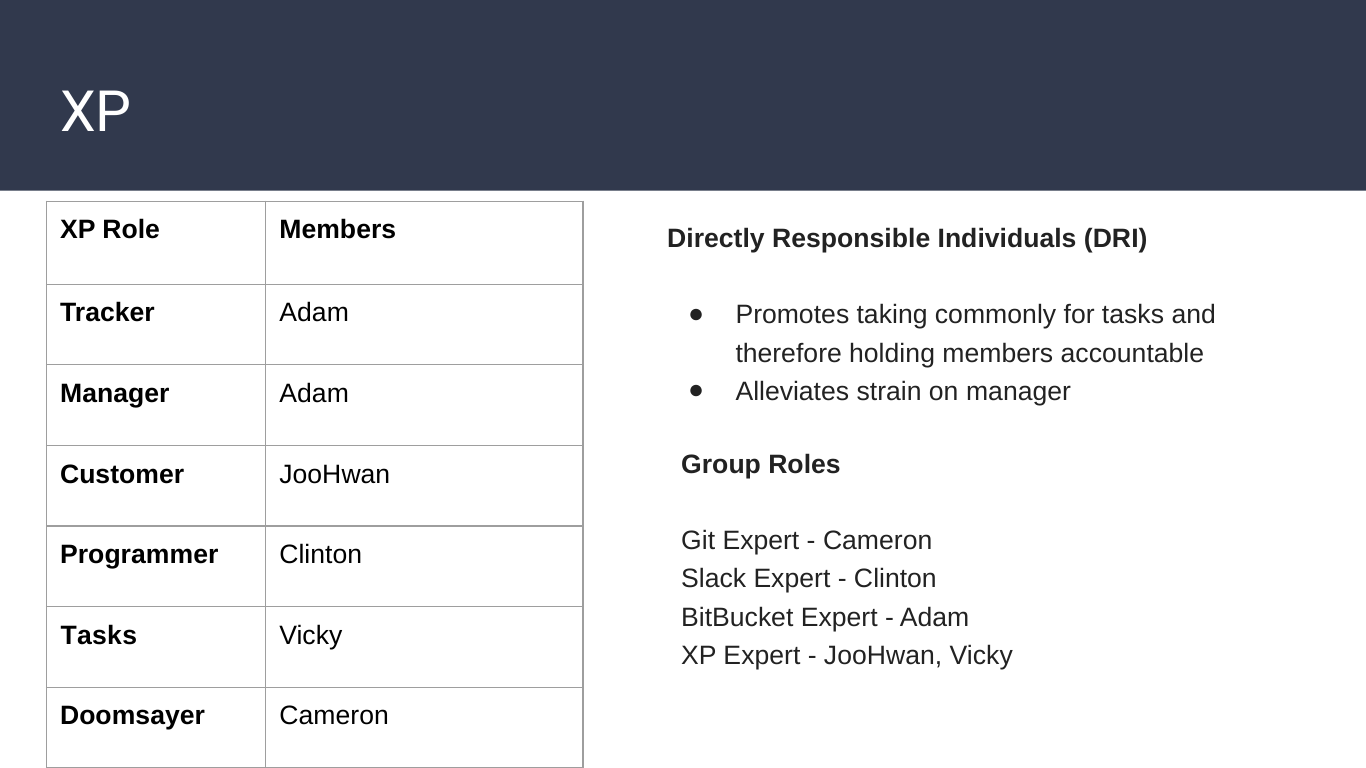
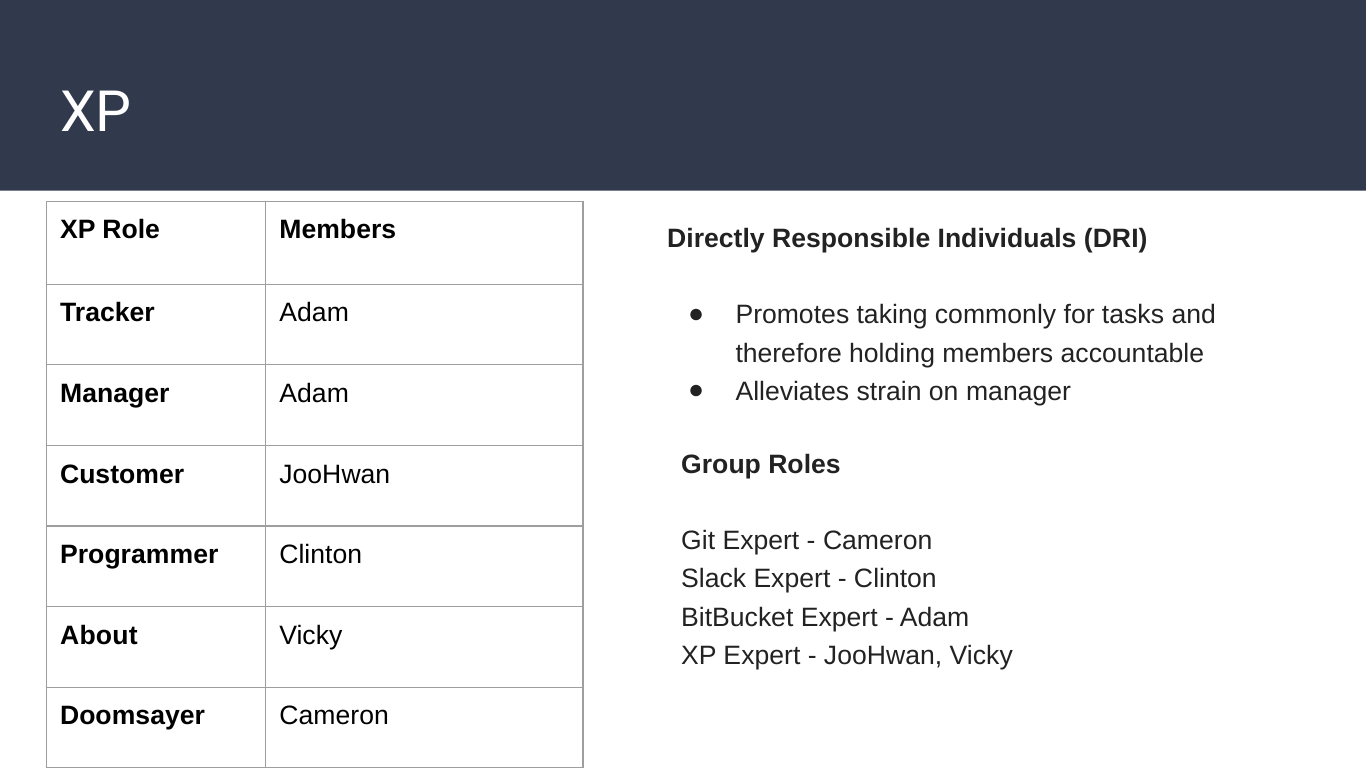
Tasks at (99, 636): Tasks -> About
